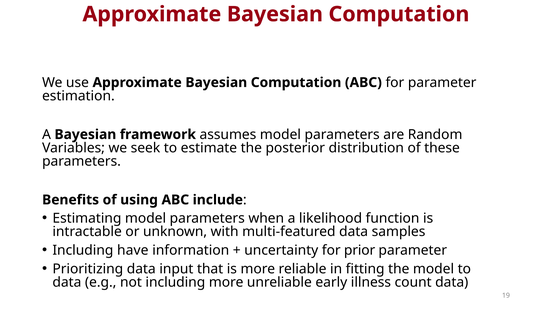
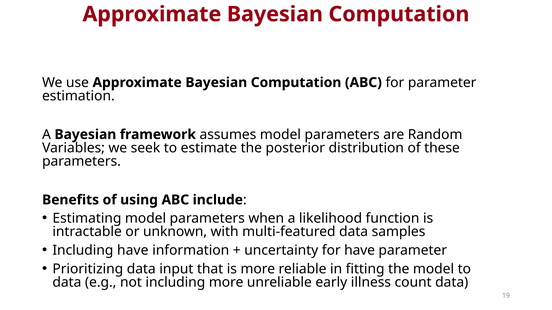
for prior: prior -> have
